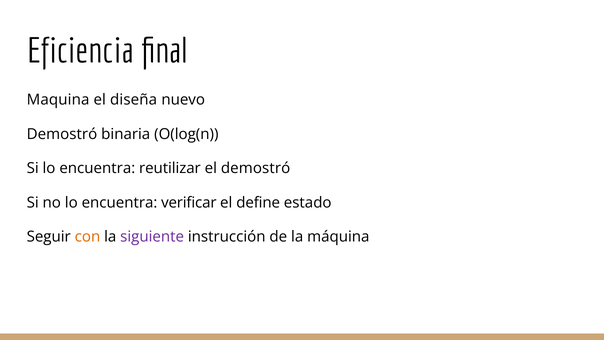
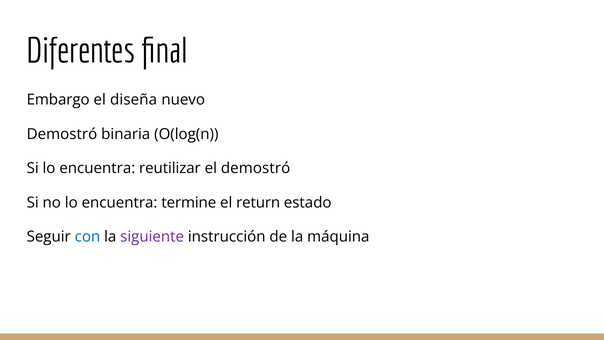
Eficiencia: Eficiencia -> Diferentes
Maquina: Maquina -> Embargo
verificar: verificar -> termine
define: define -> return
con colour: orange -> blue
